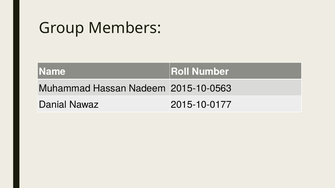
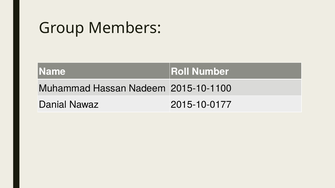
2015-10-0563: 2015-10-0563 -> 2015-10-1100
